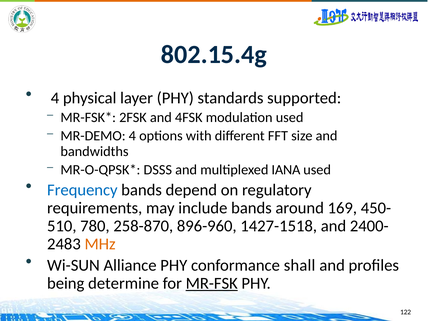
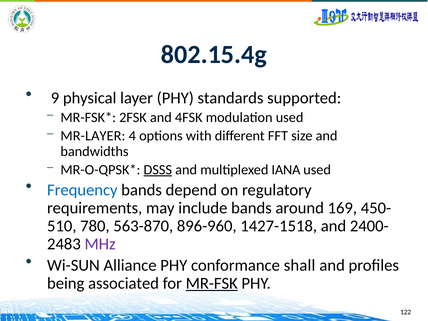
4 at (55, 98): 4 -> 9
MR-DEMO: MR-DEMO -> MR-LAYER
DSSS underline: none -> present
258-870: 258-870 -> 563-870
MHz colour: orange -> purple
determine: determine -> associated
